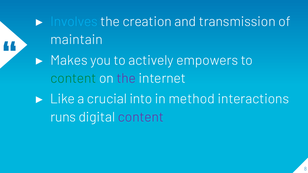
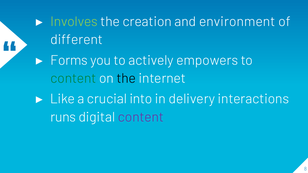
Involves colour: light blue -> light green
transmission: transmission -> environment
maintain: maintain -> different
Makes: Makes -> Forms
the at (126, 78) colour: purple -> black
method: method -> delivery
